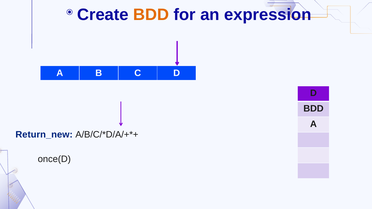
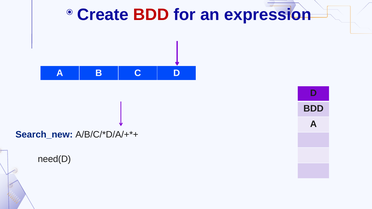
BDD at (151, 15) colour: orange -> red
Return_new: Return_new -> Search_new
once(D: once(D -> need(D
